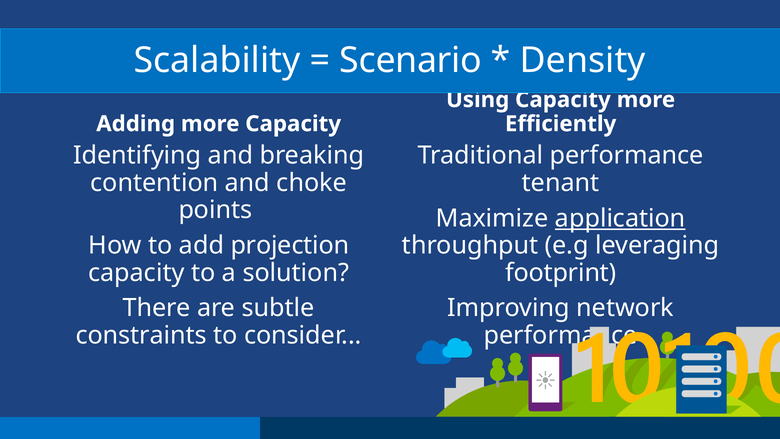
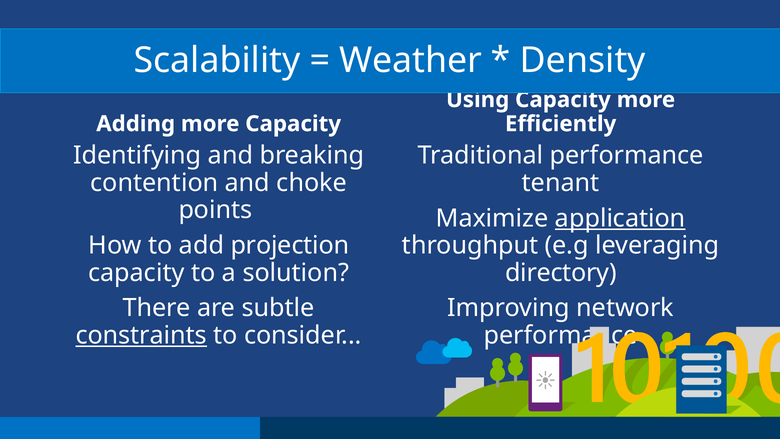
Scenario: Scenario -> Weather
footprint: footprint -> directory
constraints underline: none -> present
